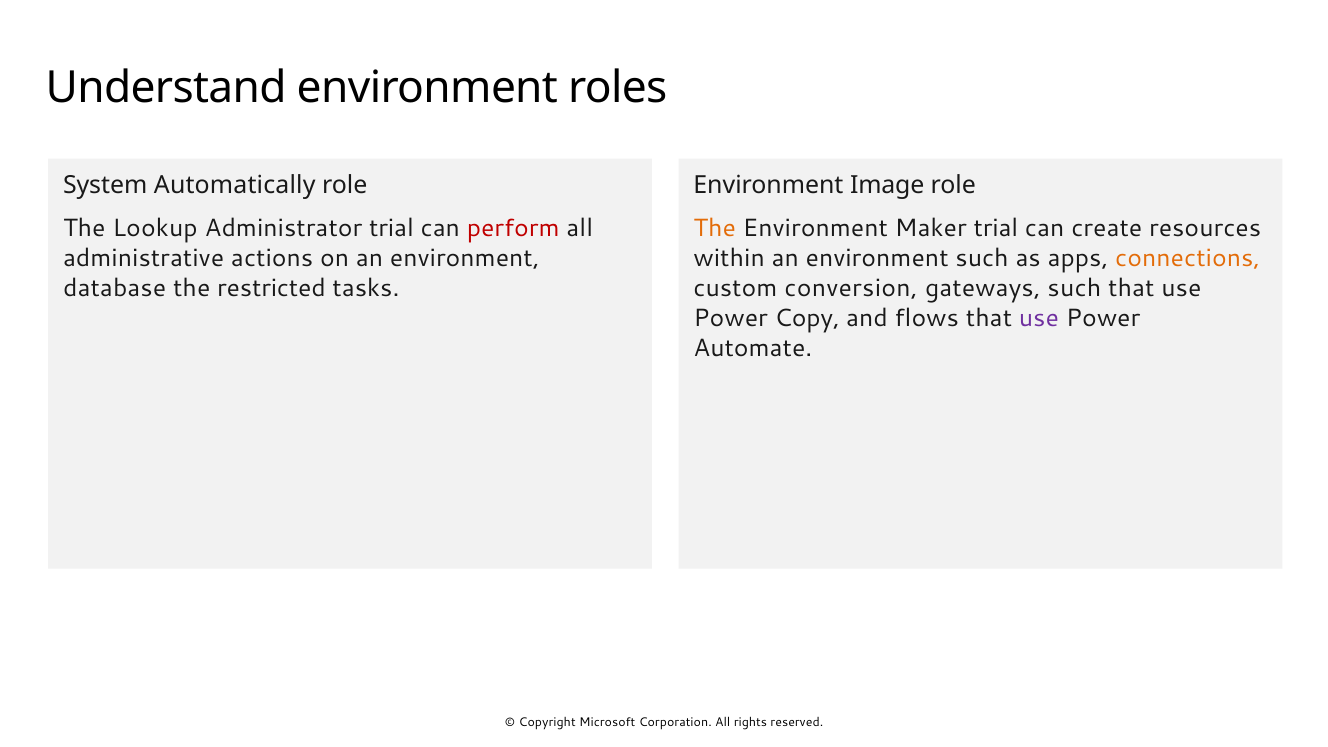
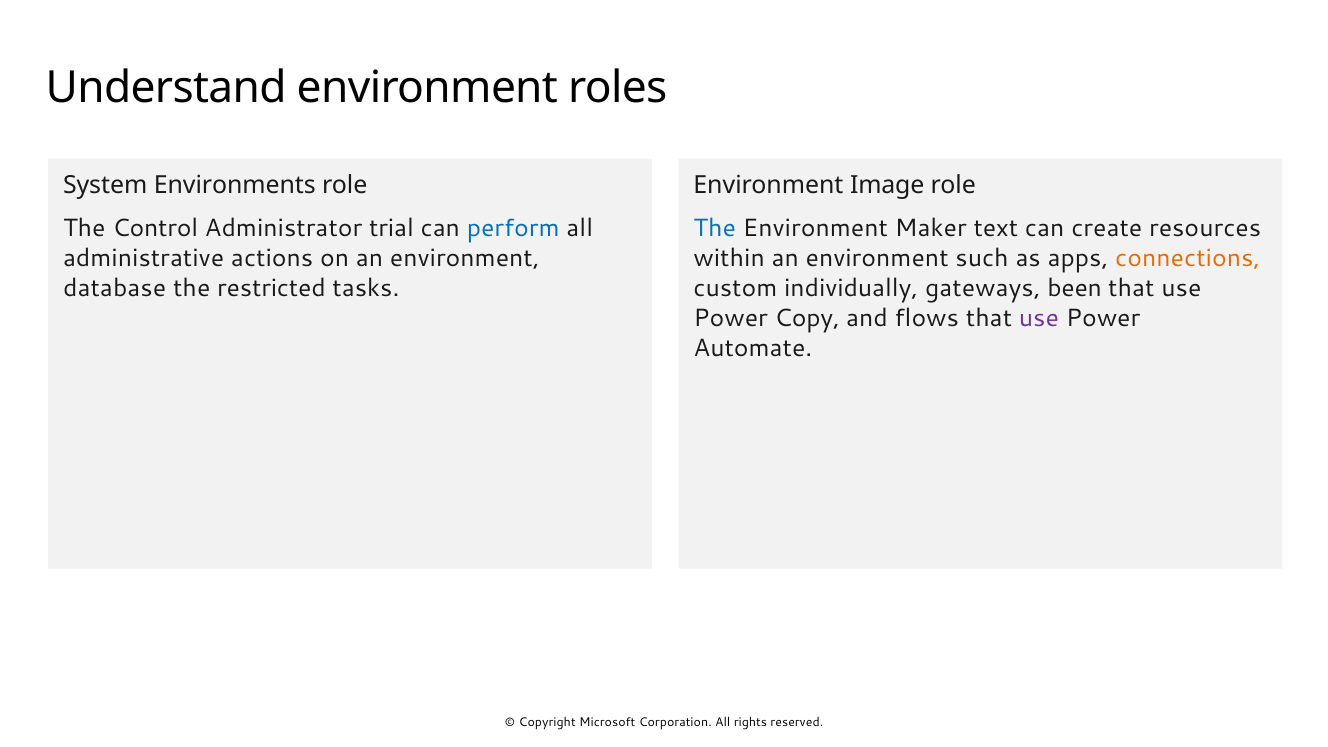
Automatically: Automatically -> Environments
Lookup: Lookup -> Control
perform colour: red -> blue
The at (715, 229) colour: orange -> blue
Maker trial: trial -> text
conversion: conversion -> individually
gateways such: such -> been
